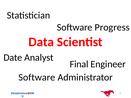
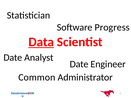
Data underline: none -> present
Final at (79, 64): Final -> Date
Software at (37, 78): Software -> Common
